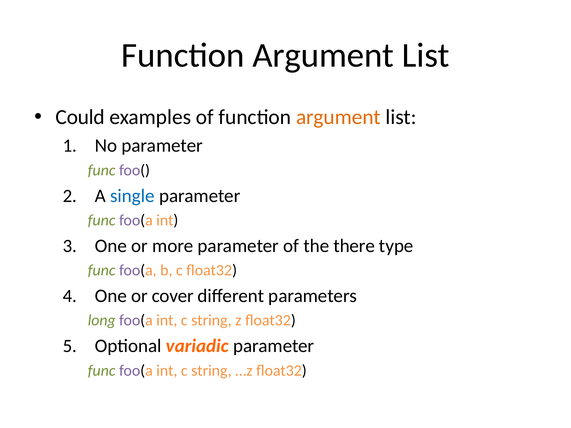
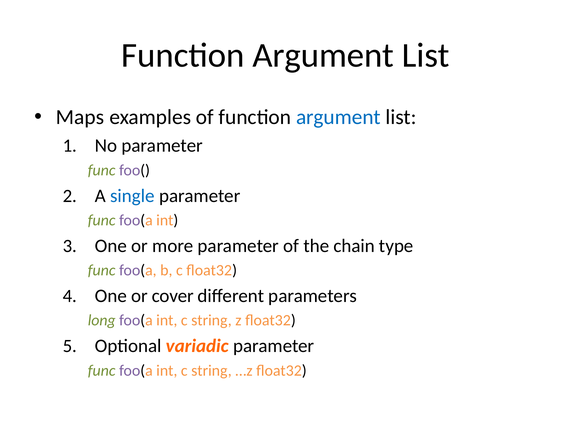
Could: Could -> Maps
argument at (338, 117) colour: orange -> blue
there: there -> chain
